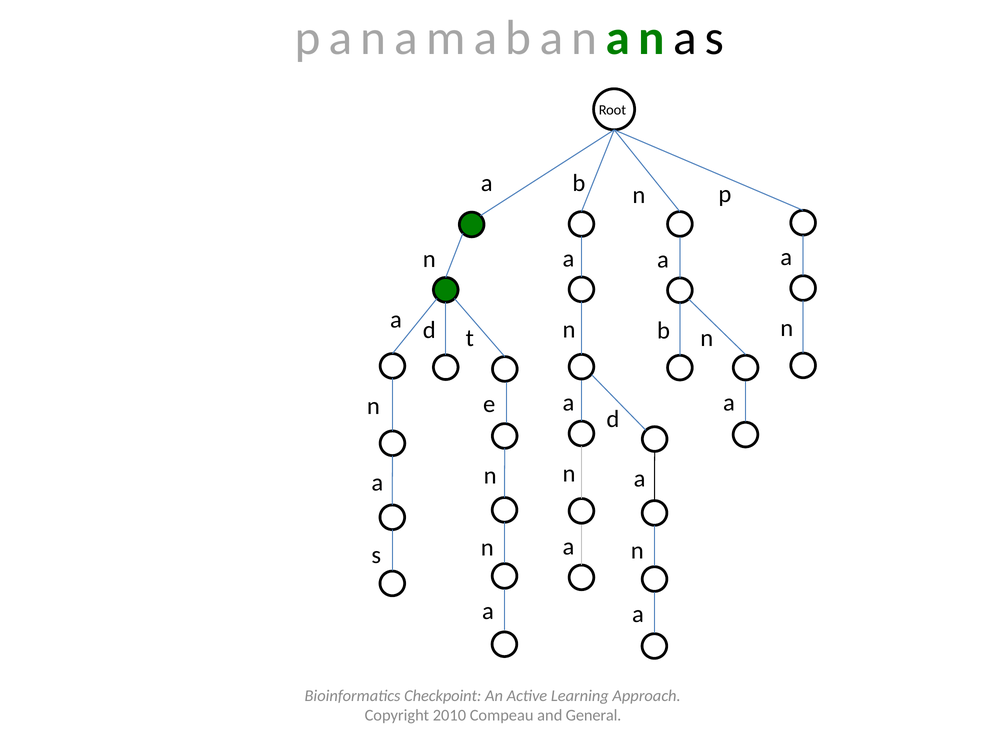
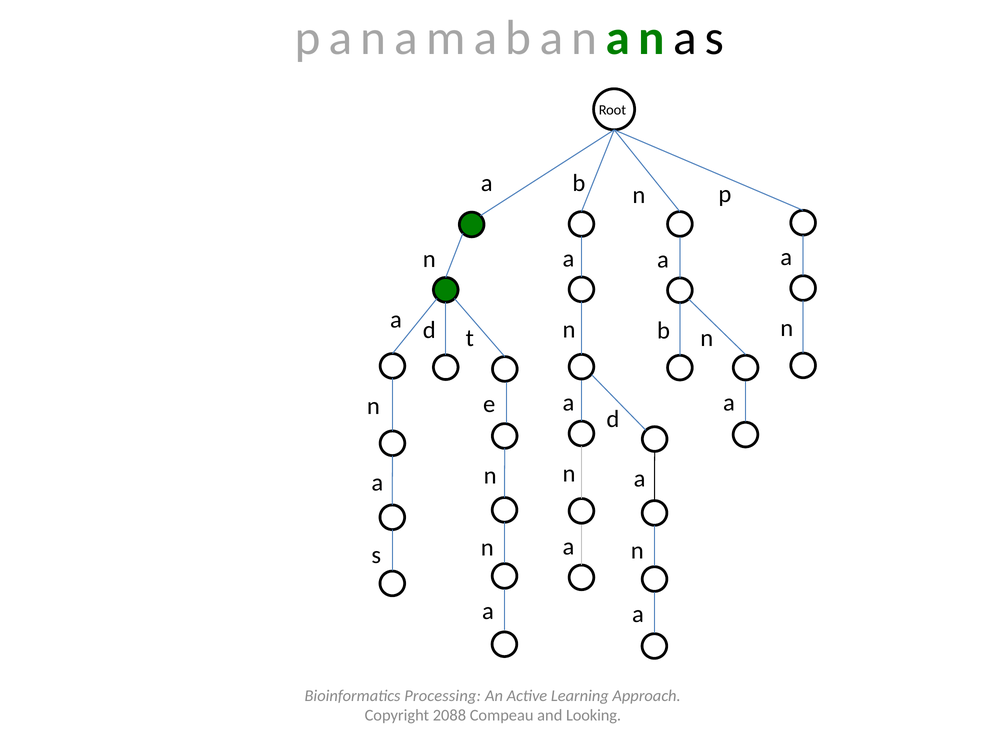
Checkpoint: Checkpoint -> Processing
2010: 2010 -> 2088
General: General -> Looking
